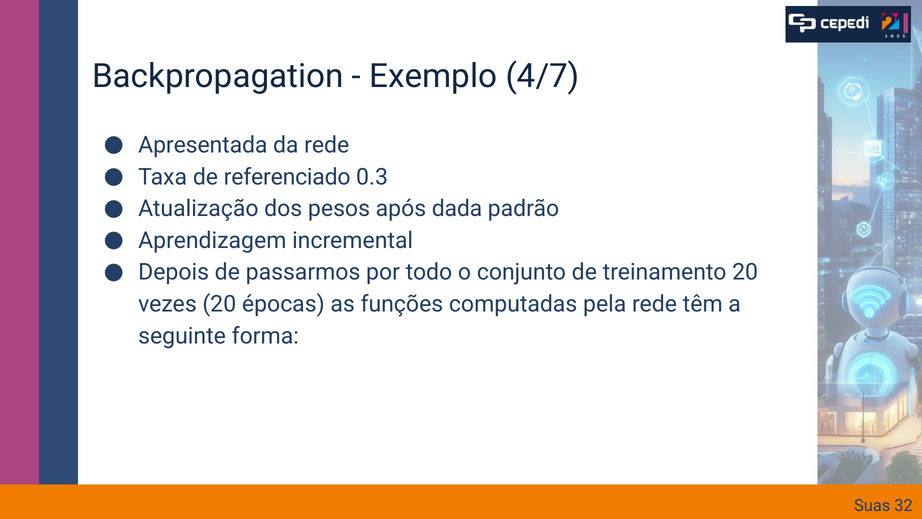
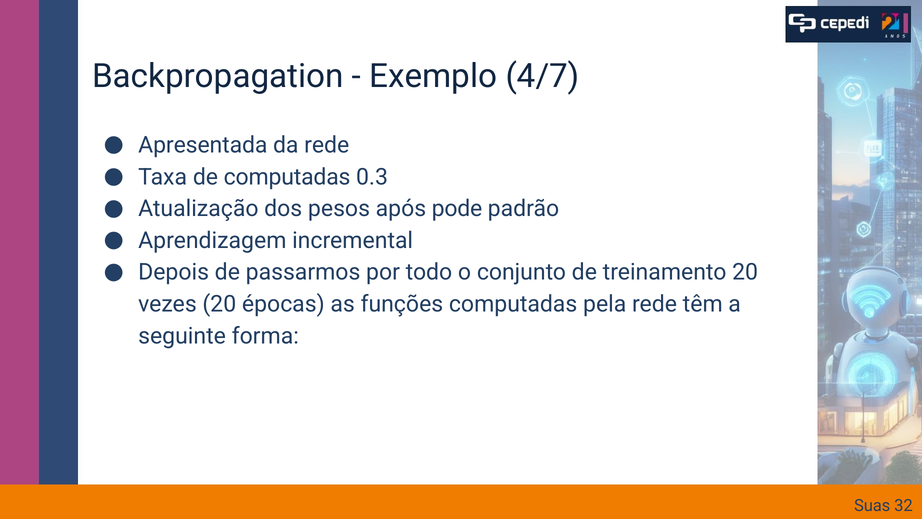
de referenciado: referenciado -> computadas
dada: dada -> pode
